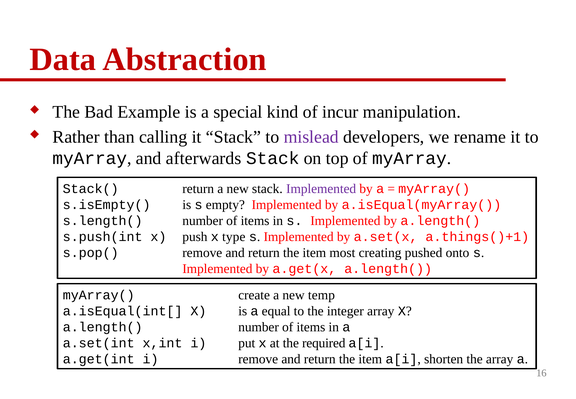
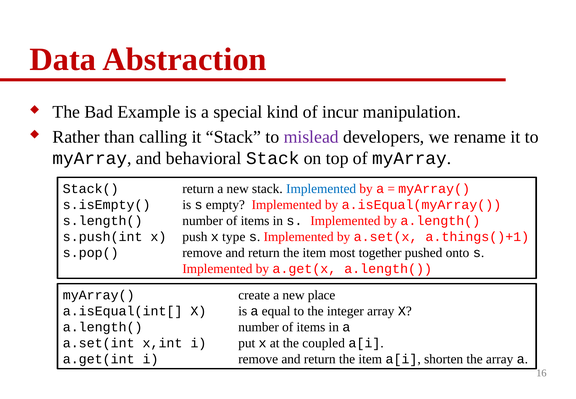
afterwards: afterwards -> behavioral
Implemented at (321, 189) colour: purple -> blue
creating: creating -> together
temp: temp -> place
required: required -> coupled
